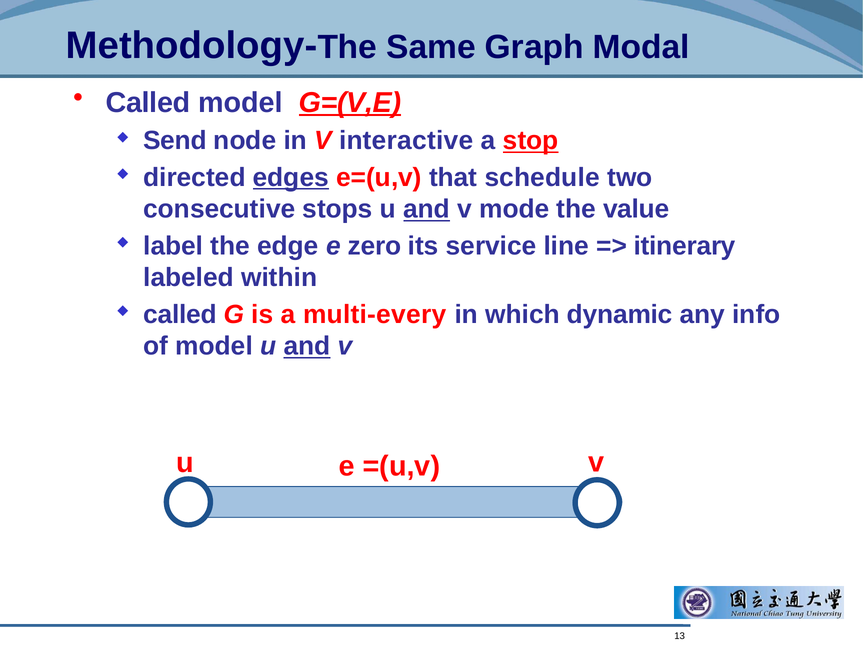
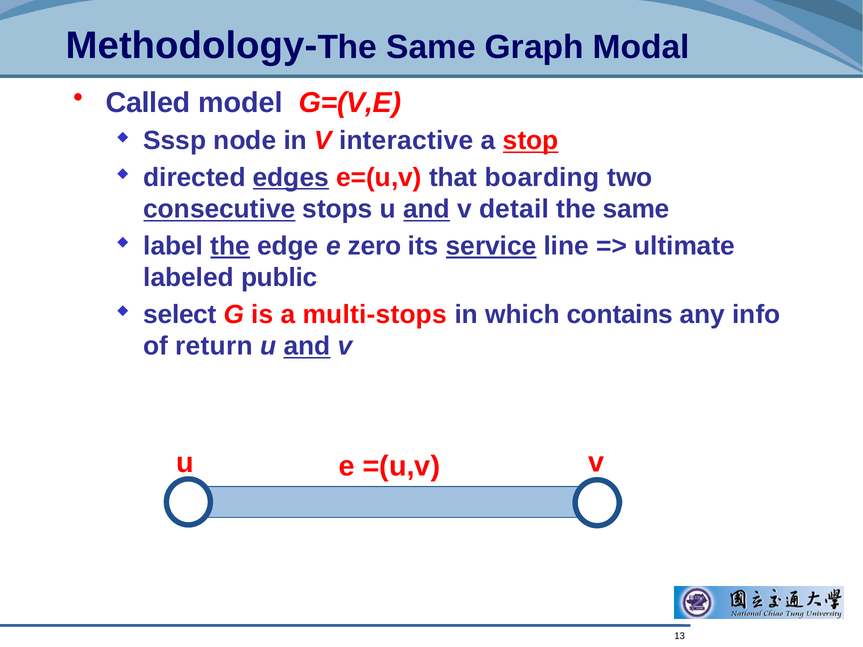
G=(V,E underline: present -> none
Send: Send -> Sssp
schedule: schedule -> boarding
consecutive underline: none -> present
mode: mode -> detail
value at (636, 209): value -> same
the at (230, 246) underline: none -> present
service underline: none -> present
itinerary: itinerary -> ultimate
within: within -> public
called at (180, 315): called -> select
multi-every: multi-every -> multi-stops
dynamic: dynamic -> contains
of model: model -> return
